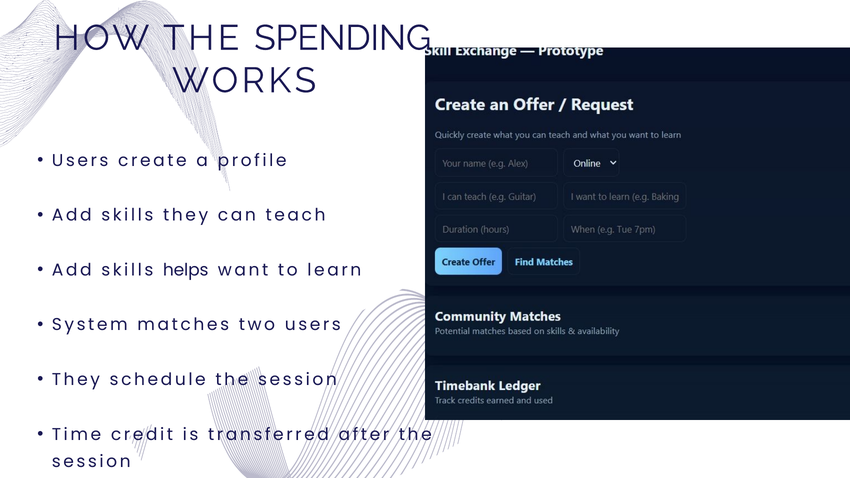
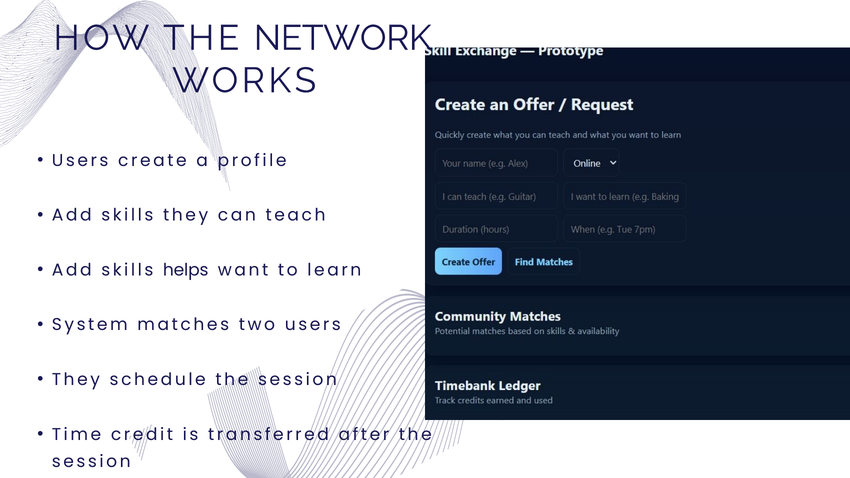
SPENDING: SPENDING -> NETWORK
